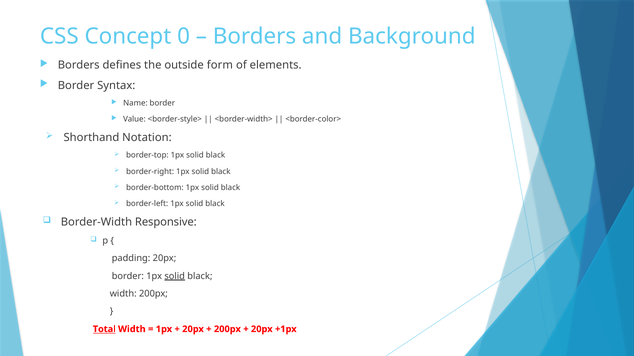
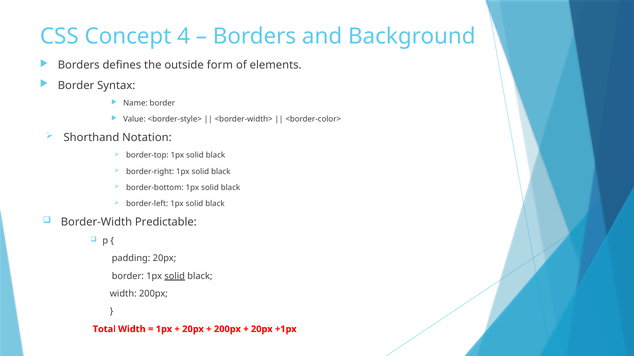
0: 0 -> 4
Responsive: Responsive -> Predictable
Total underline: present -> none
